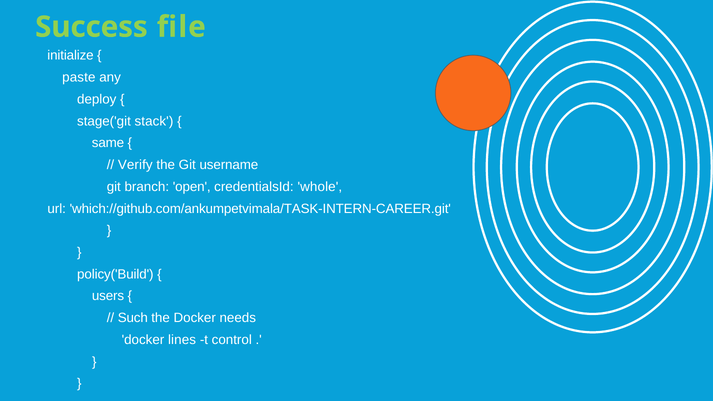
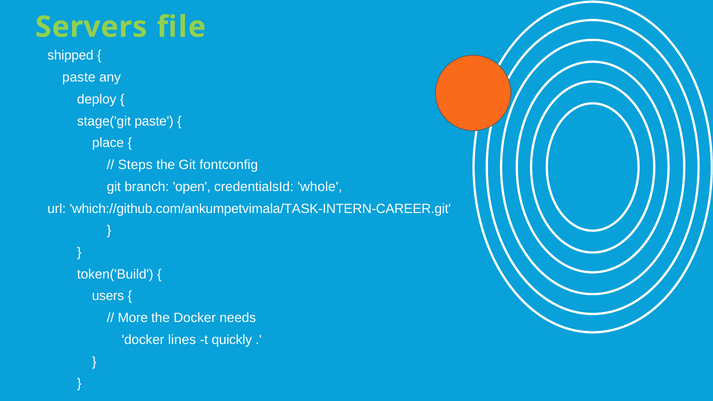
Success: Success -> Servers
initialize: initialize -> shipped
stage('git stack: stack -> paste
same: same -> place
Verify: Verify -> Steps
username: username -> fontconfig
policy('Build: policy('Build -> token('Build
Such: Such -> More
control: control -> quickly
